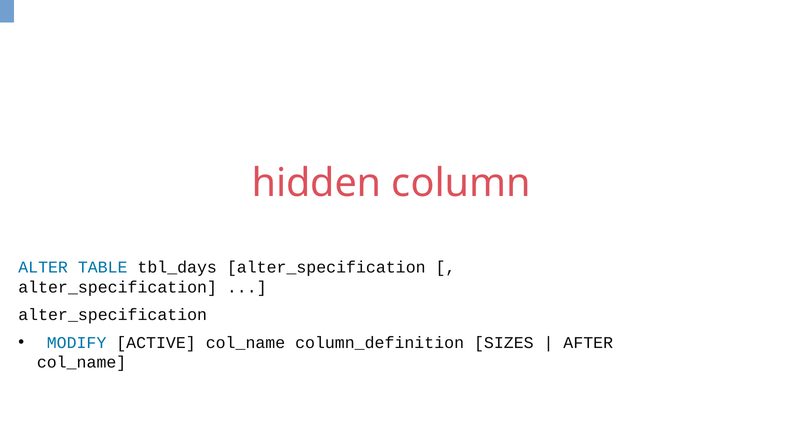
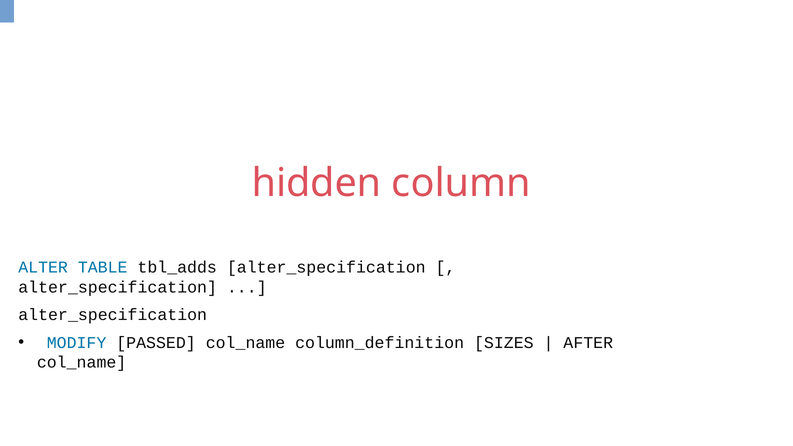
tbl_days: tbl_days -> tbl_adds
ACTIVE: ACTIVE -> PASSED
